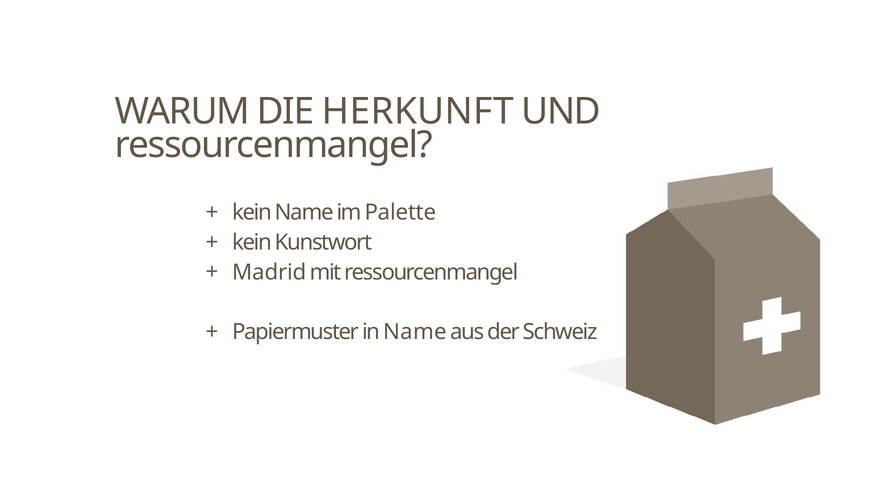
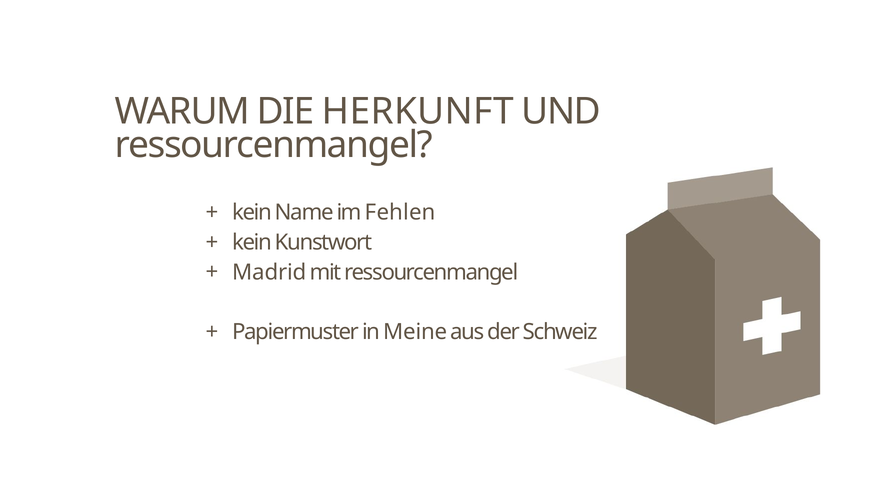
Palette: Palette -> Fehlen
in Name: Name -> Meine
